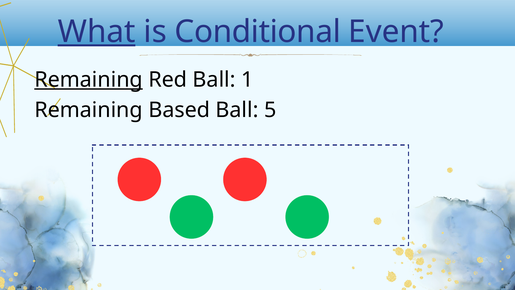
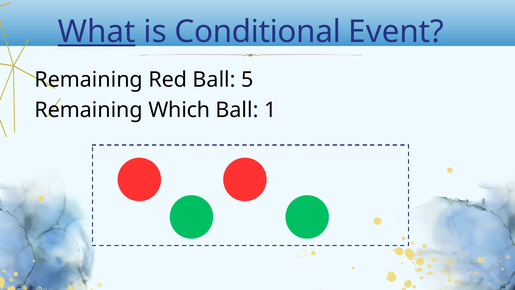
Remaining at (89, 80) underline: present -> none
1: 1 -> 5
Based: Based -> Which
5: 5 -> 1
